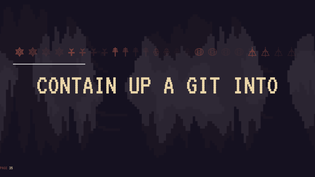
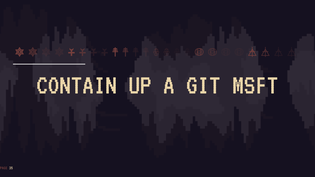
INTO: INTO -> MSFT
